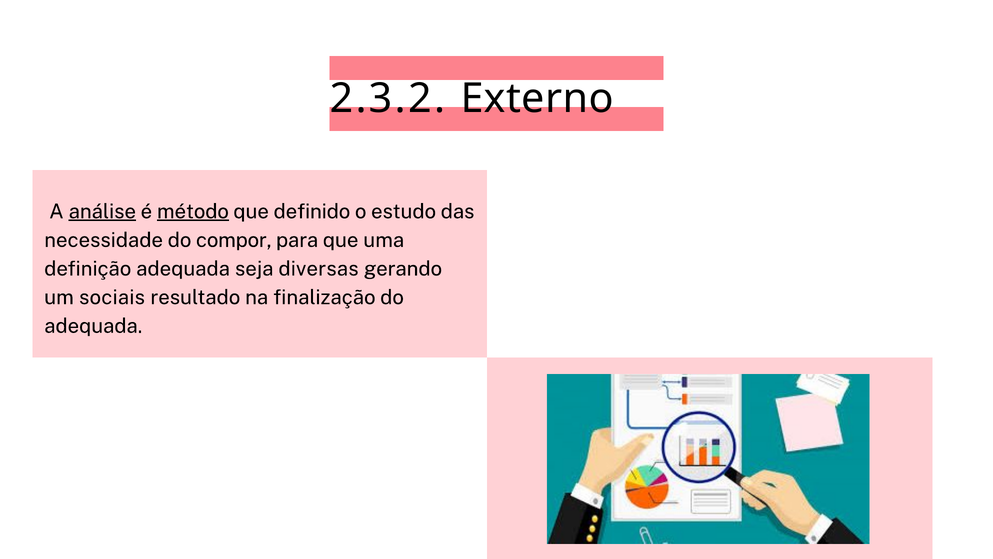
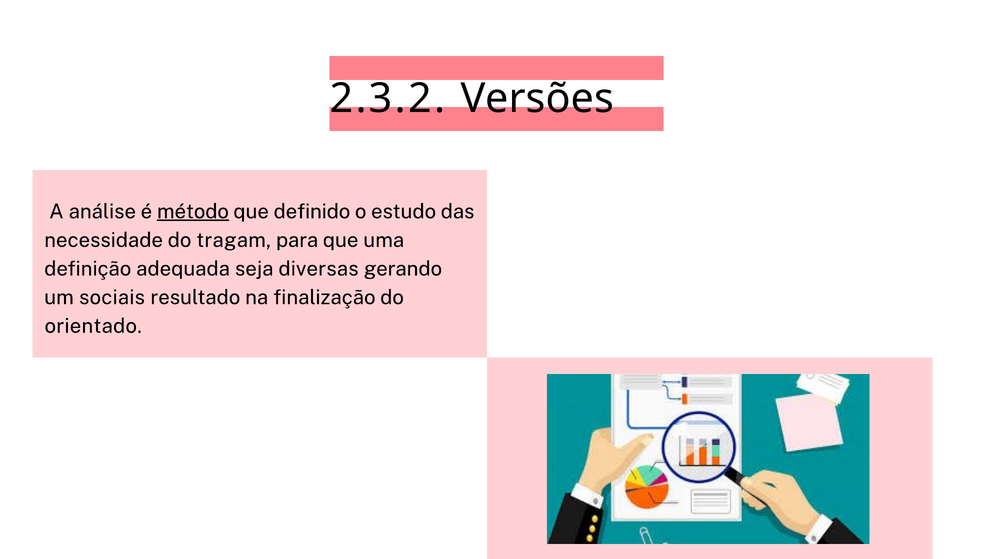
Externo: Externo -> Versões
análise underline: present -> none
compor: compor -> tragam
adequada at (93, 326): adequada -> orientado
